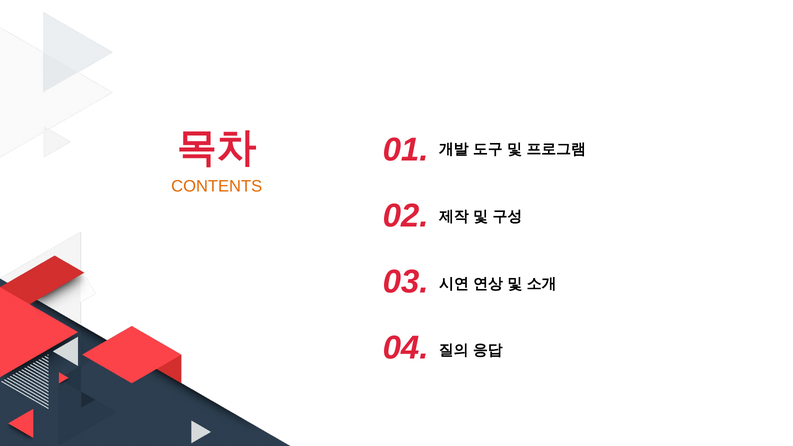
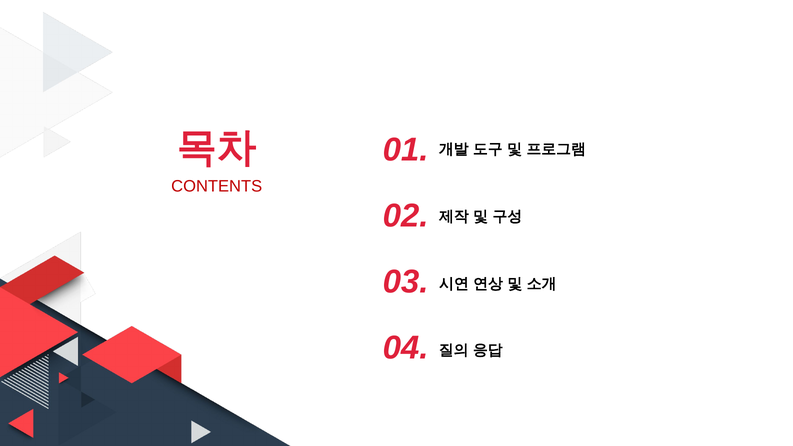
CONTENTS colour: orange -> red
